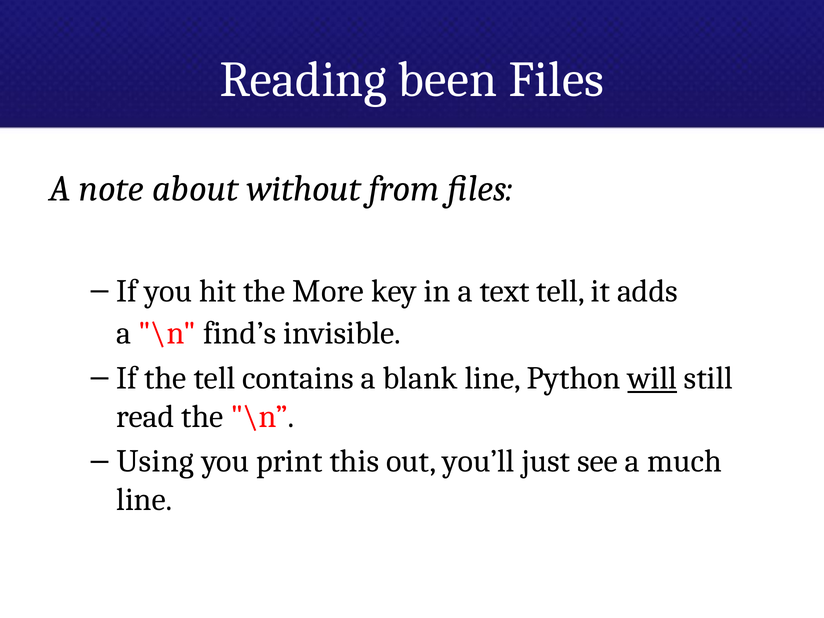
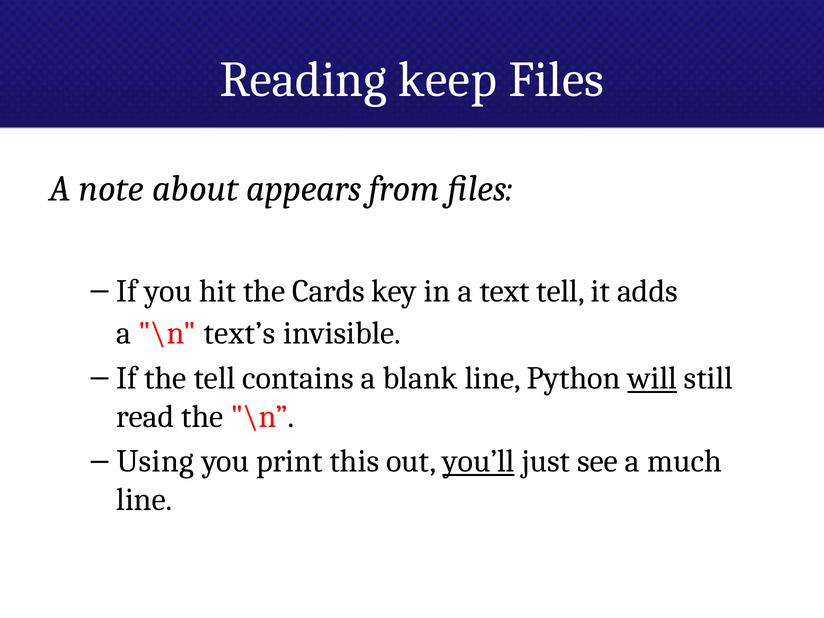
been: been -> keep
without: without -> appears
More: More -> Cards
find’s: find’s -> text’s
you’ll underline: none -> present
